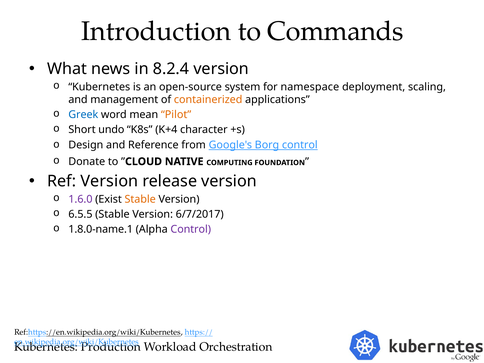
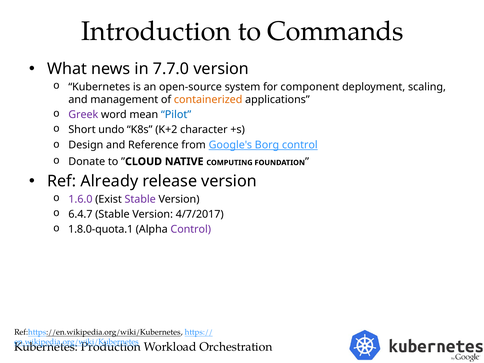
8.2.4: 8.2.4 -> 7.7.0
namespace: namespace -> component
Greek colour: blue -> purple
Pilot colour: orange -> blue
K+4: K+4 -> K+2
Ref Version: Version -> Already
Stable at (140, 199) colour: orange -> purple
6.5.5: 6.5.5 -> 6.4.7
6/7/2017: 6/7/2017 -> 4/7/2017
1.8.0-name.1: 1.8.0-name.1 -> 1.8.0-quota.1
